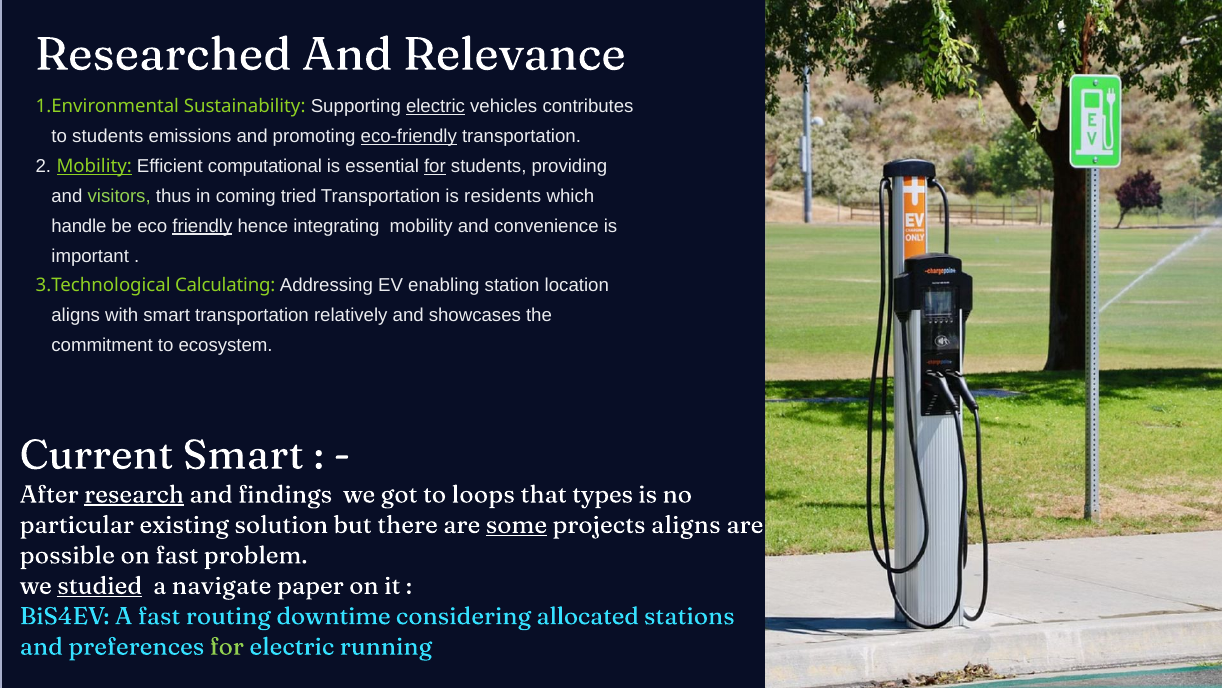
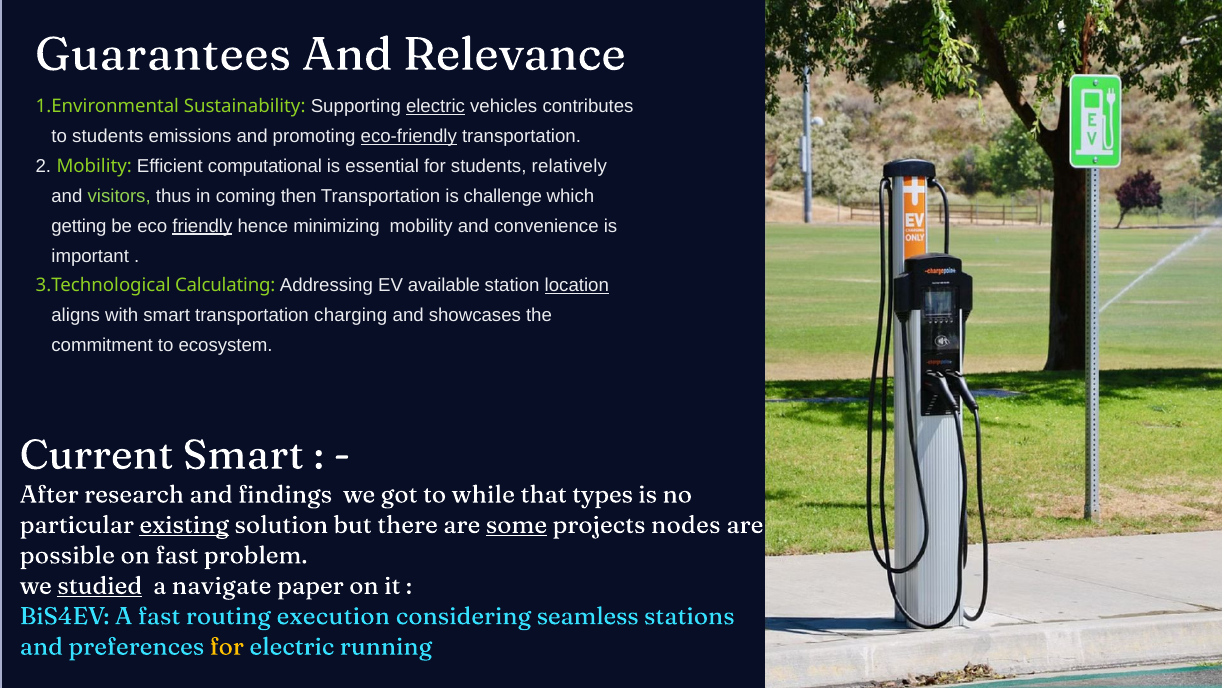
Researched: Researched -> Guarantees
Mobility at (94, 166) underline: present -> none
for at (435, 166) underline: present -> none
providing: providing -> relatively
tried: tried -> then
residents: residents -> challenge
handle: handle -> getting
integrating: integrating -> minimizing
enabling: enabling -> available
location underline: none -> present
relatively: relatively -> charging
research underline: present -> none
loops: loops -> while
existing underline: none -> present
projects aligns: aligns -> nodes
downtime: downtime -> execution
allocated: allocated -> seamless
for at (227, 646) colour: light green -> yellow
